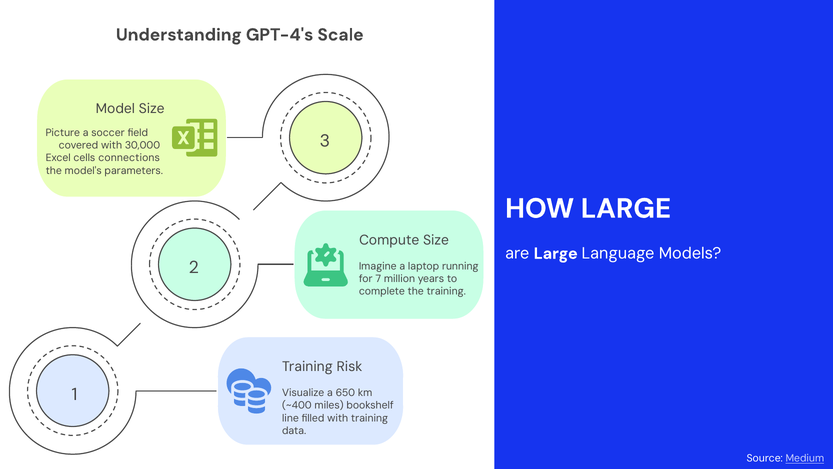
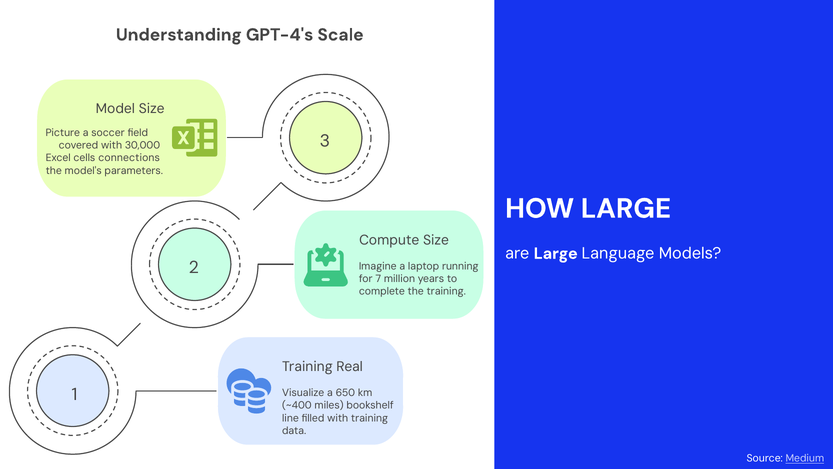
Risk: Risk -> Real
